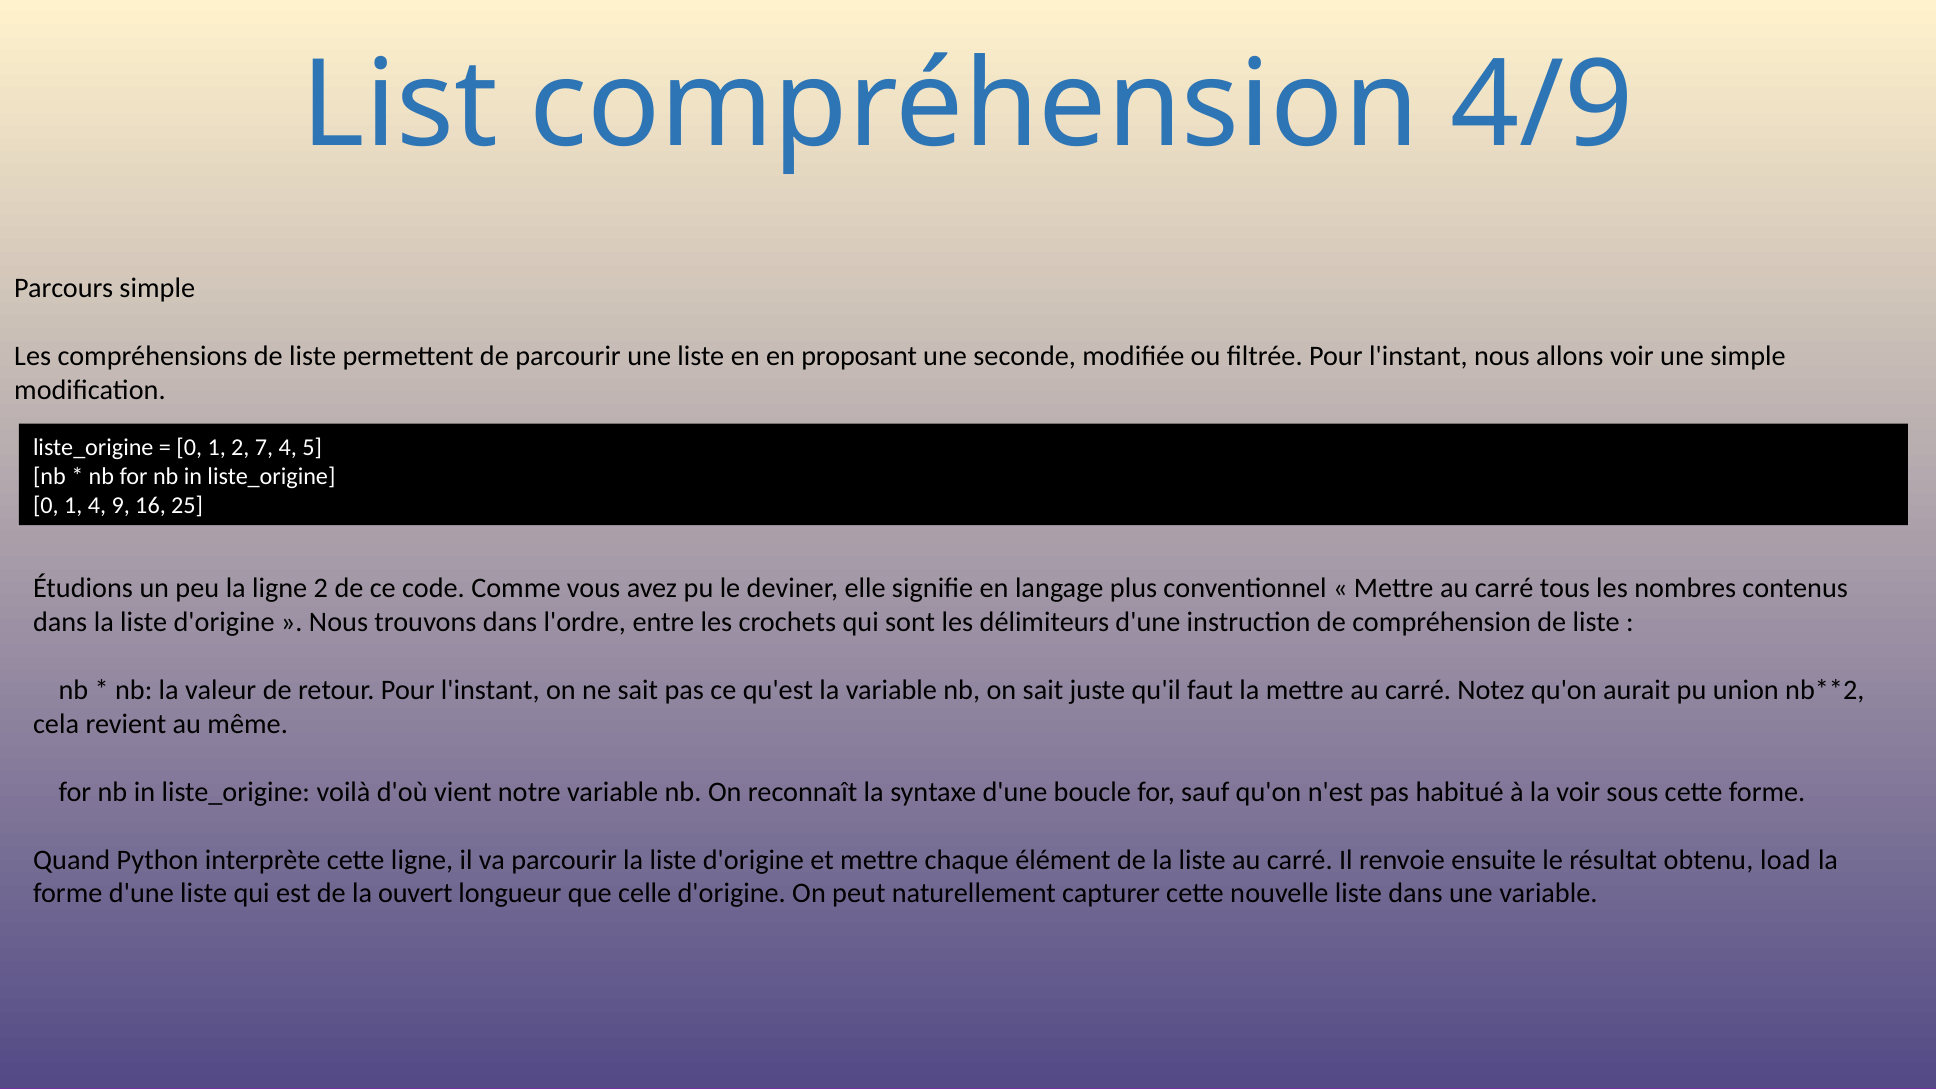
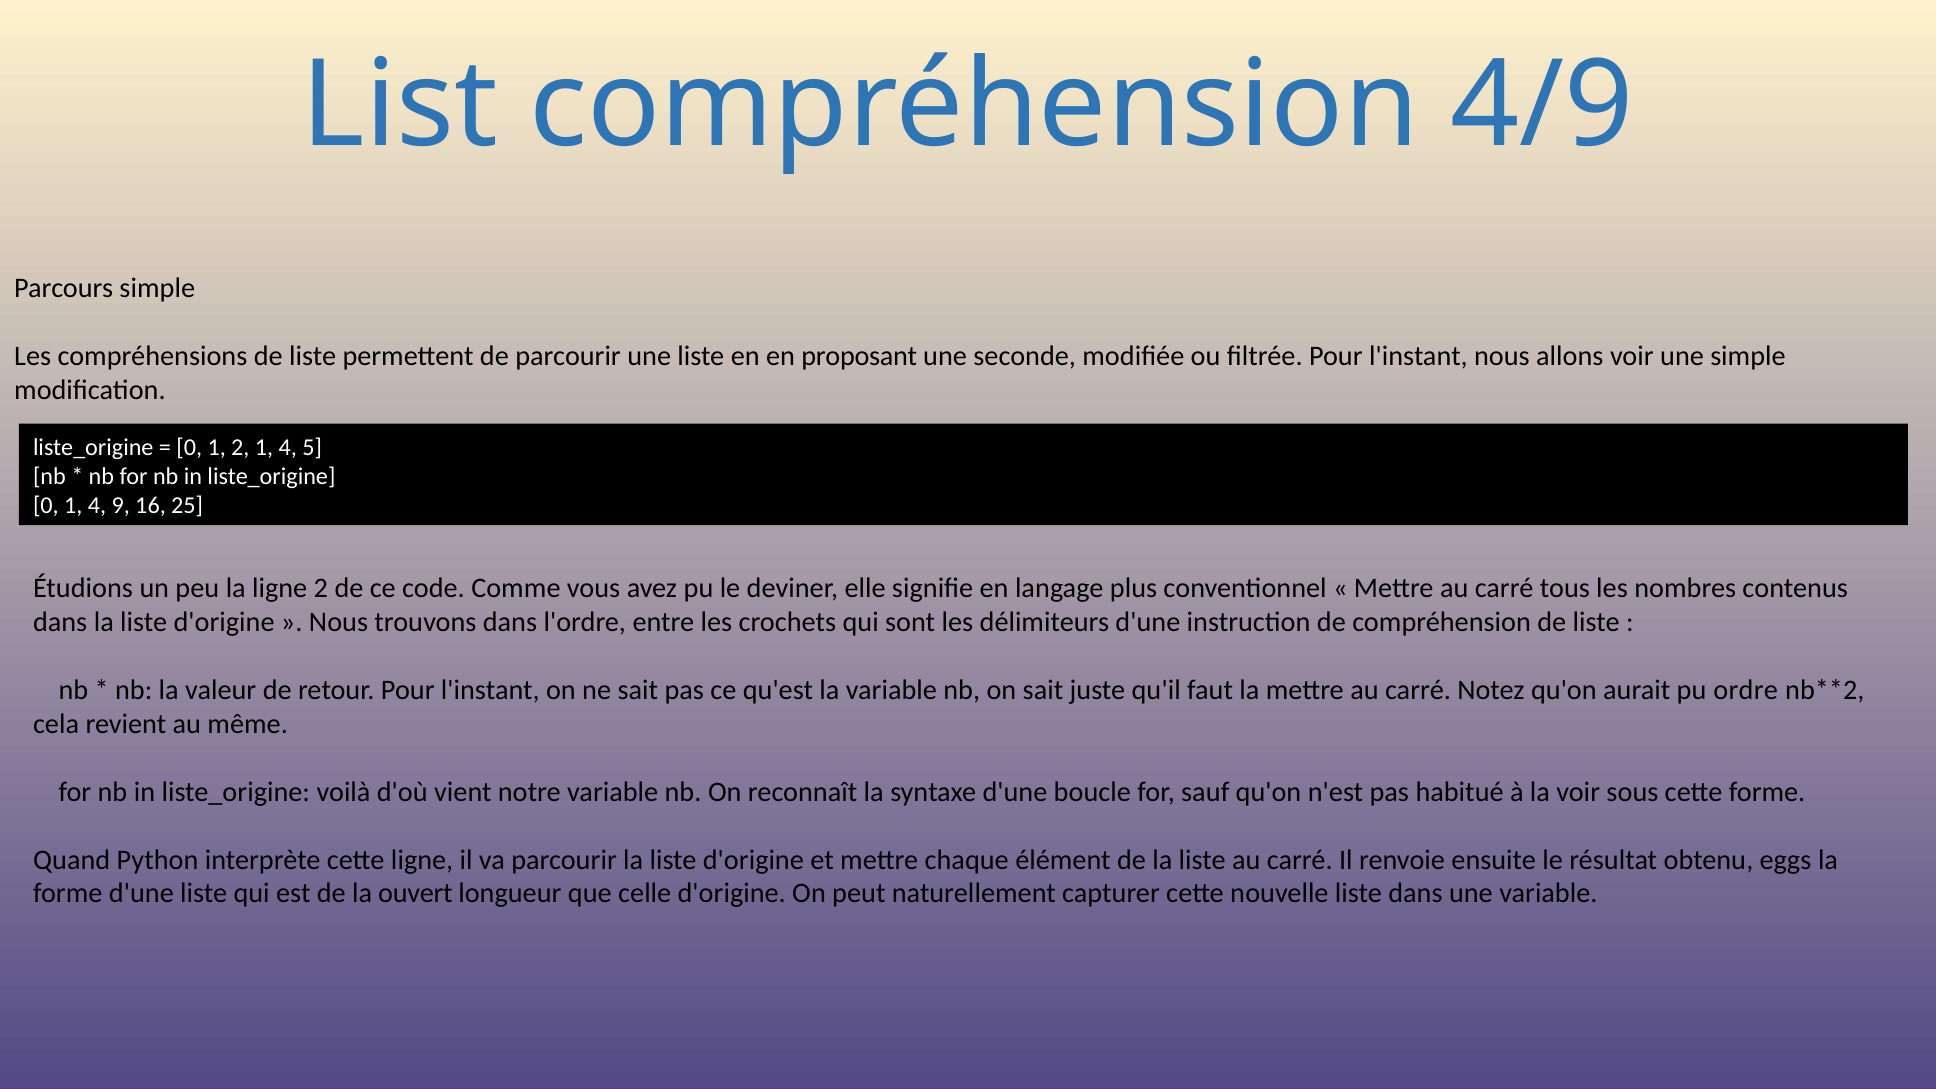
2 7: 7 -> 1
union: union -> ordre
load: load -> eggs
